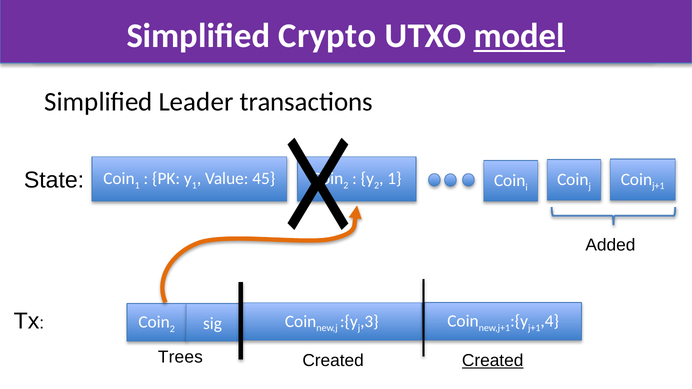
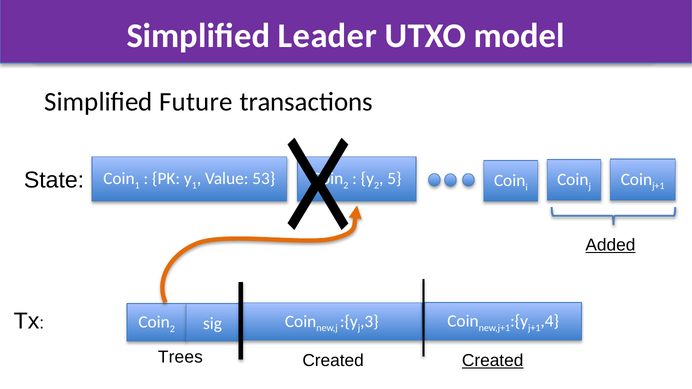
Crypto: Crypto -> Leader
model underline: present -> none
Leader: Leader -> Future
45: 45 -> 53
1 at (394, 179): 1 -> 5
Added underline: none -> present
